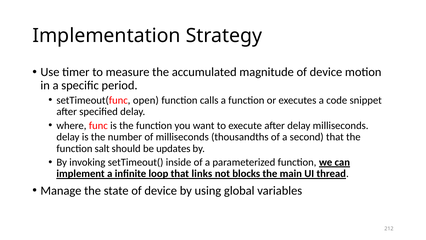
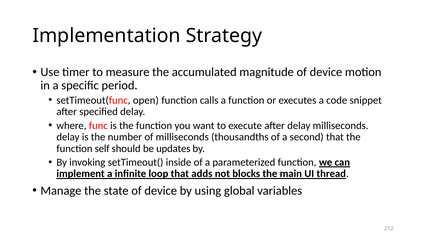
salt: salt -> self
links: links -> adds
